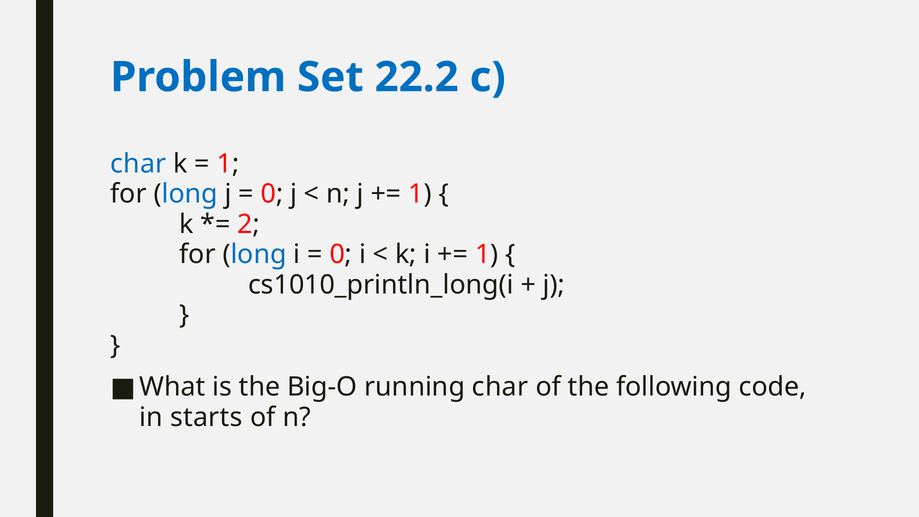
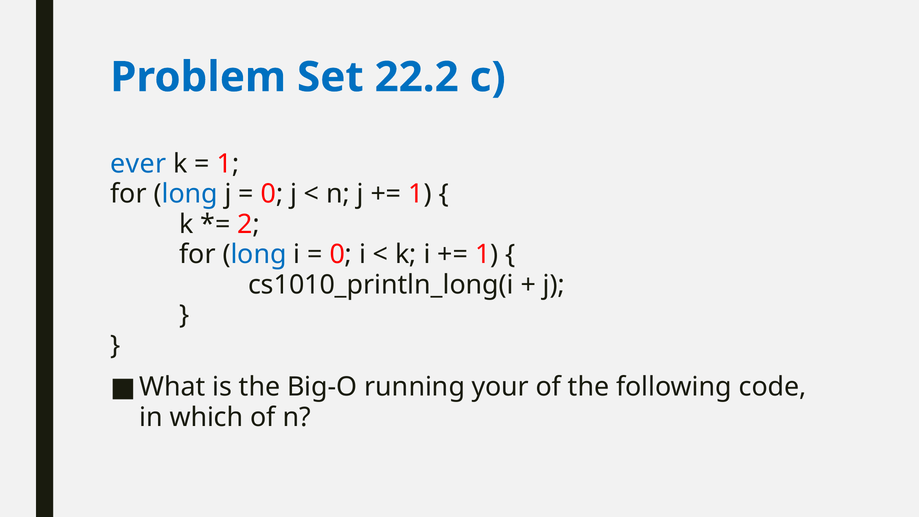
char at (138, 164): char -> ever
running char: char -> your
starts: starts -> which
